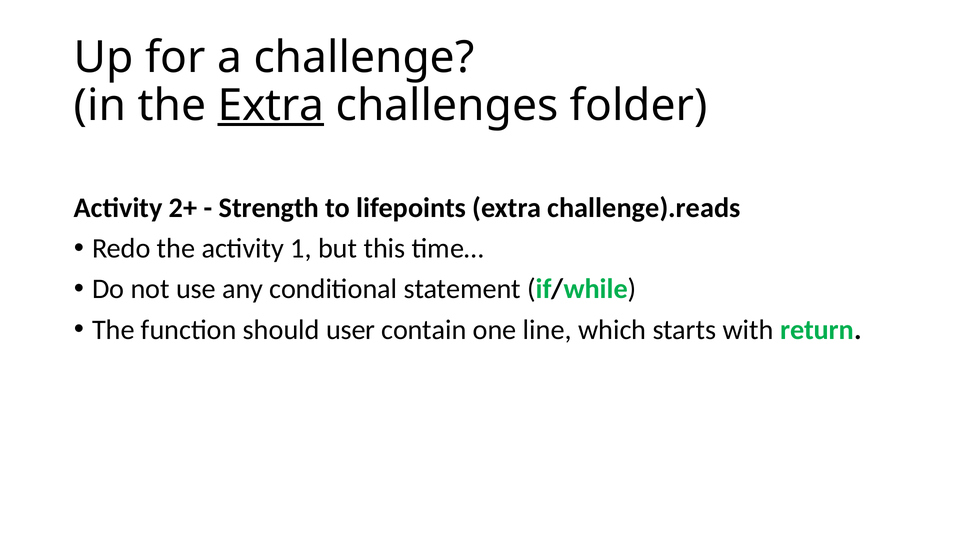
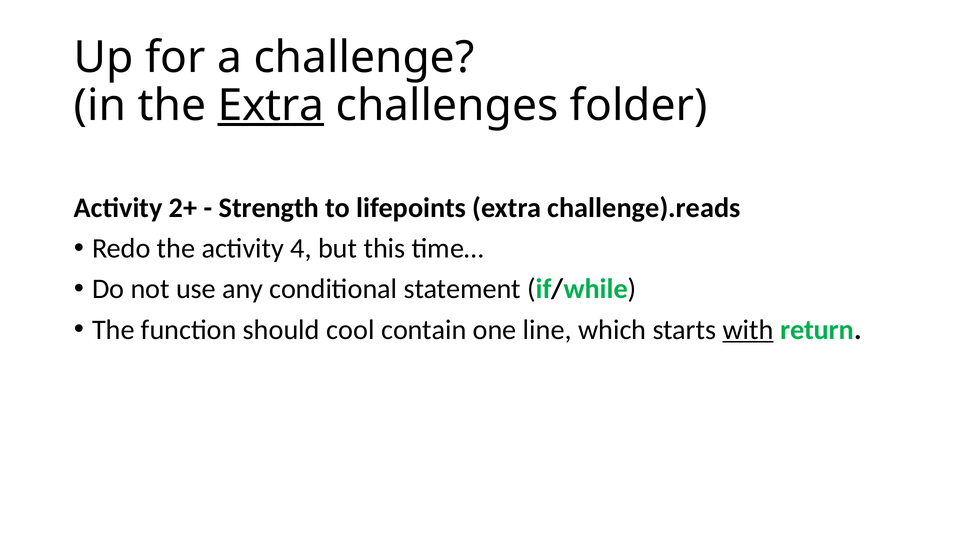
1: 1 -> 4
user: user -> cool
with underline: none -> present
